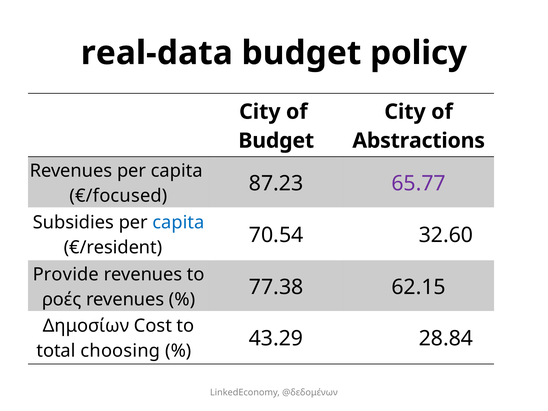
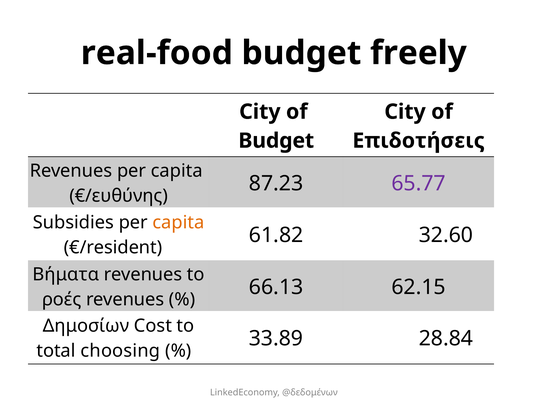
real-data: real-data -> real-food
policy: policy -> freely
Abstractions: Abstractions -> Επιδοτήσεις
€/focused: €/focused -> €/ευθύνης
capita at (178, 222) colour: blue -> orange
70.54: 70.54 -> 61.82
Provide: Provide -> Βήματα
77.38: 77.38 -> 66.13
43.29: 43.29 -> 33.89
